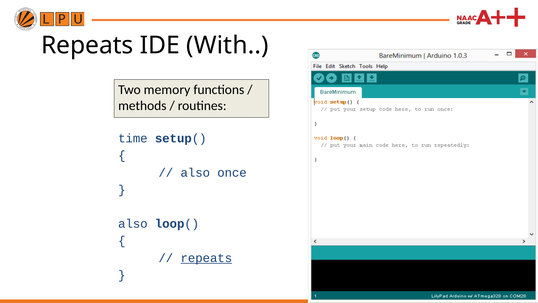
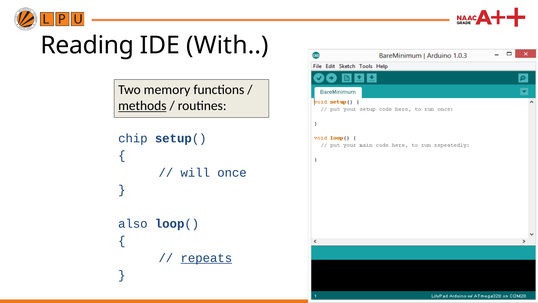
Repeats at (87, 45): Repeats -> Reading
methods underline: none -> present
time: time -> chip
also at (195, 172): also -> will
